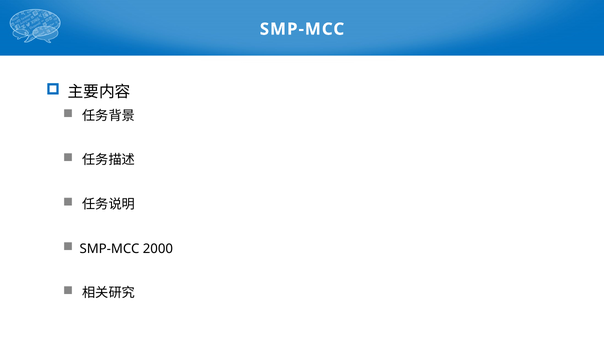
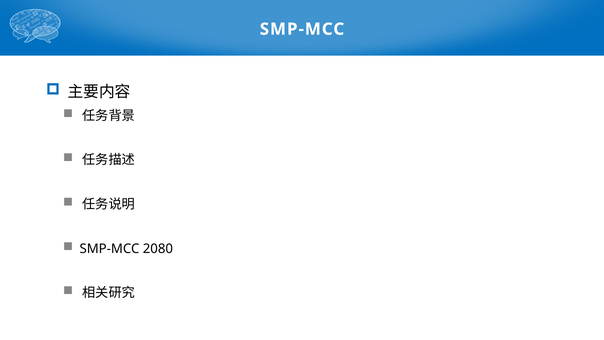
2000: 2000 -> 2080
